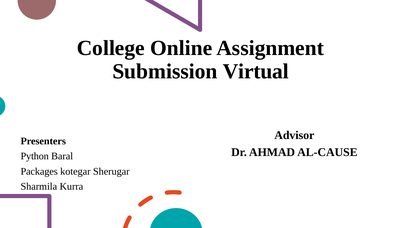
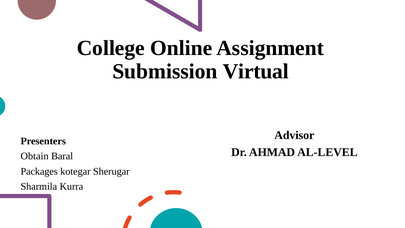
AL-CAUSE: AL-CAUSE -> AL-LEVEL
Python: Python -> Obtain
